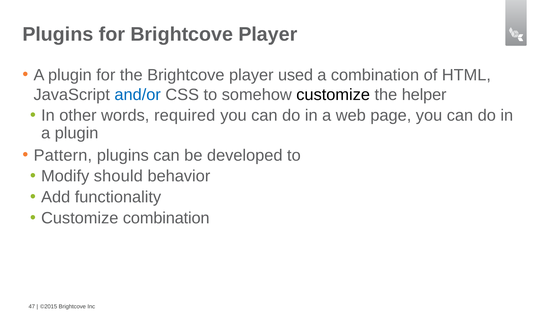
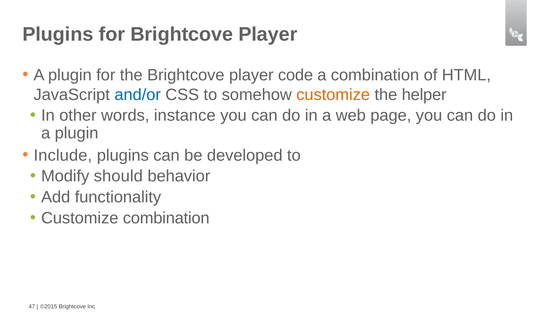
used: used -> code
customize at (333, 95) colour: black -> orange
required: required -> instance
Pattern: Pattern -> Include
